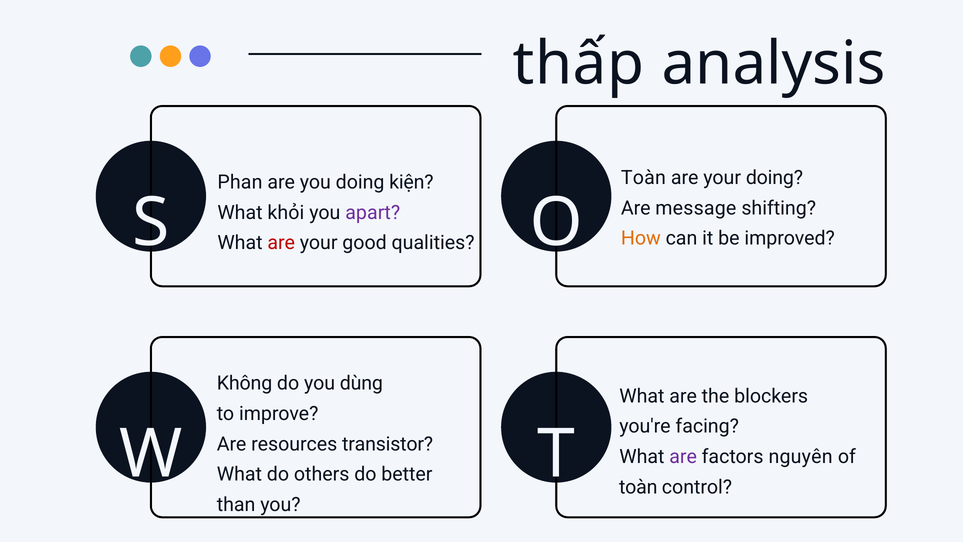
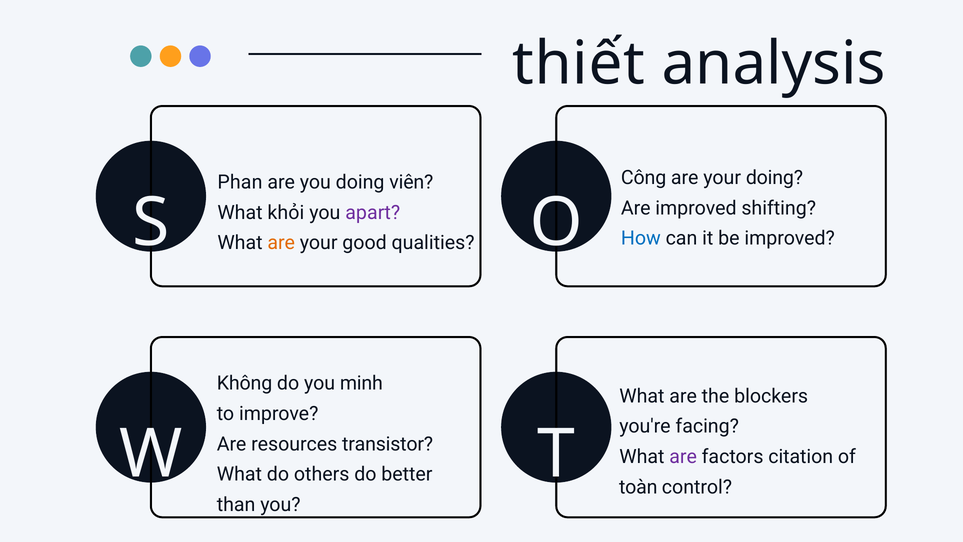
thấp: thấp -> thiết
Toàn at (643, 178): Toàn -> Công
kiện: kiện -> viên
Are message: message -> improved
How colour: orange -> blue
are at (281, 243) colour: red -> orange
dùng: dùng -> minh
nguyên: nguyên -> citation
